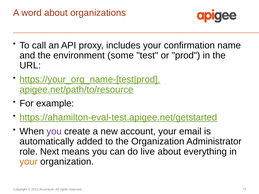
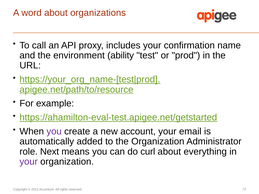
some: some -> ability
live: live -> curl
your at (29, 162) colour: orange -> purple
